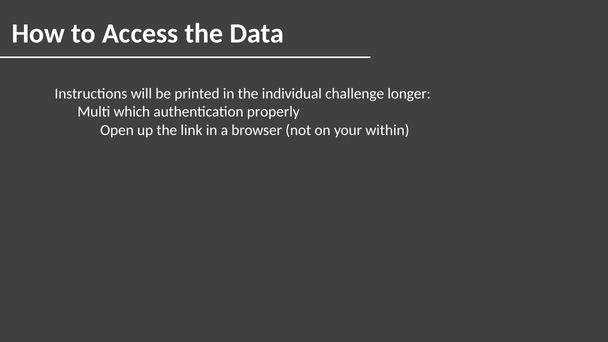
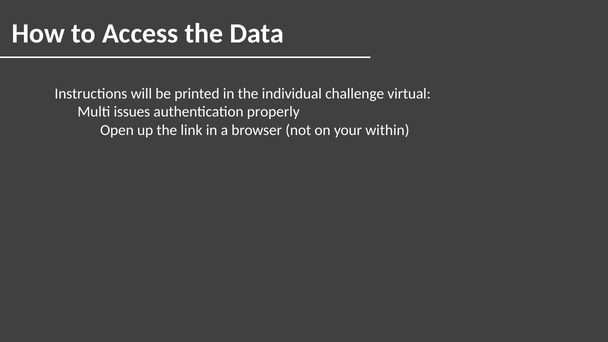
longer: longer -> virtual
which: which -> issues
